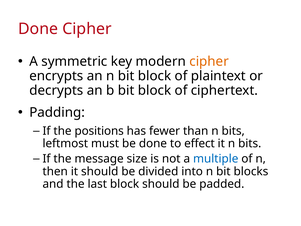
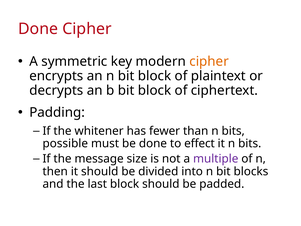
positions: positions -> whitener
leftmost: leftmost -> possible
multiple colour: blue -> purple
